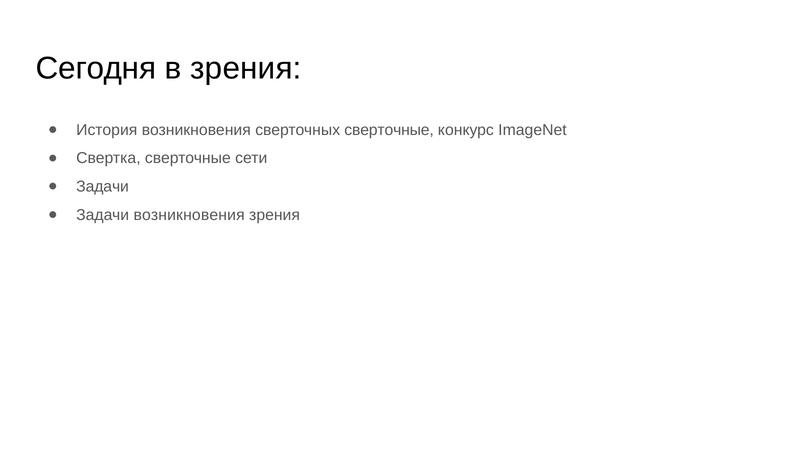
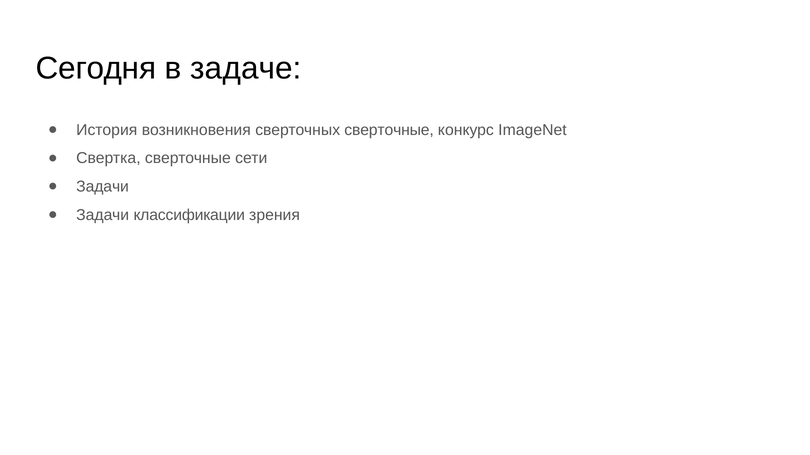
в зрения: зрения -> задаче
Задачи возникновения: возникновения -> классификации
